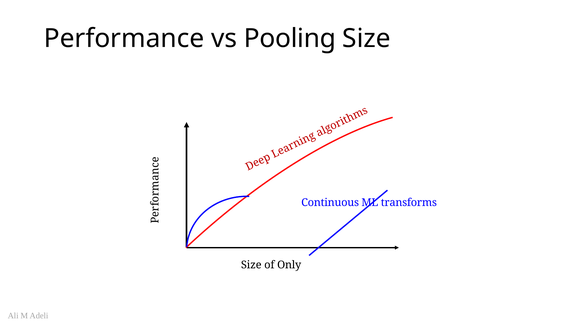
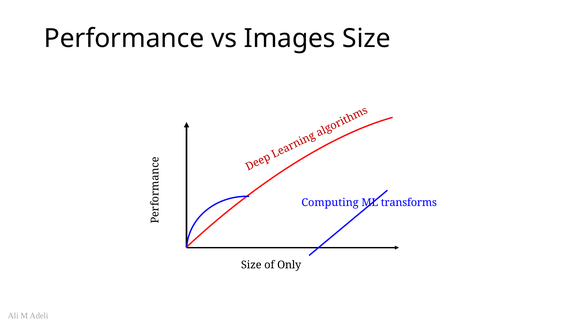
Pooling: Pooling -> Images
Continuous: Continuous -> Computing
